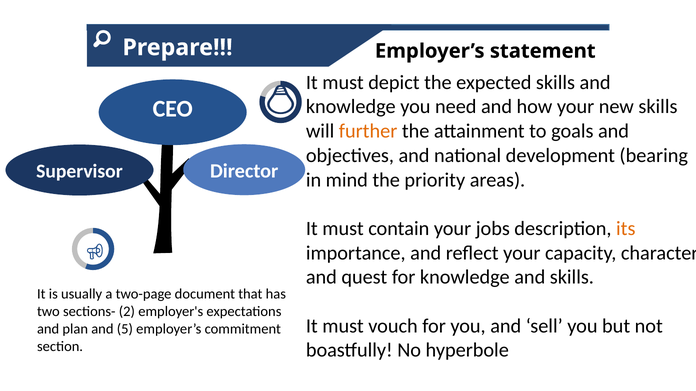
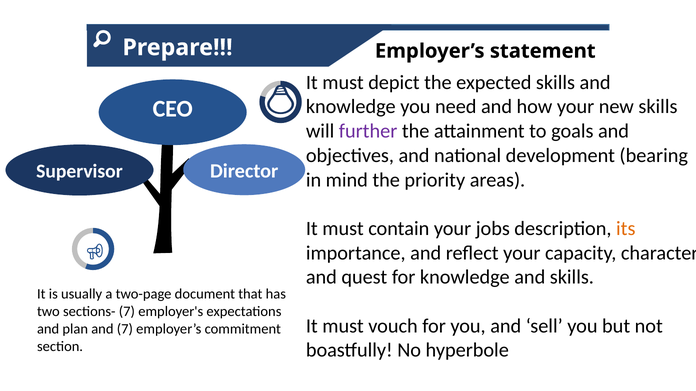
further colour: orange -> purple
sections- 2: 2 -> 7
and 5: 5 -> 7
